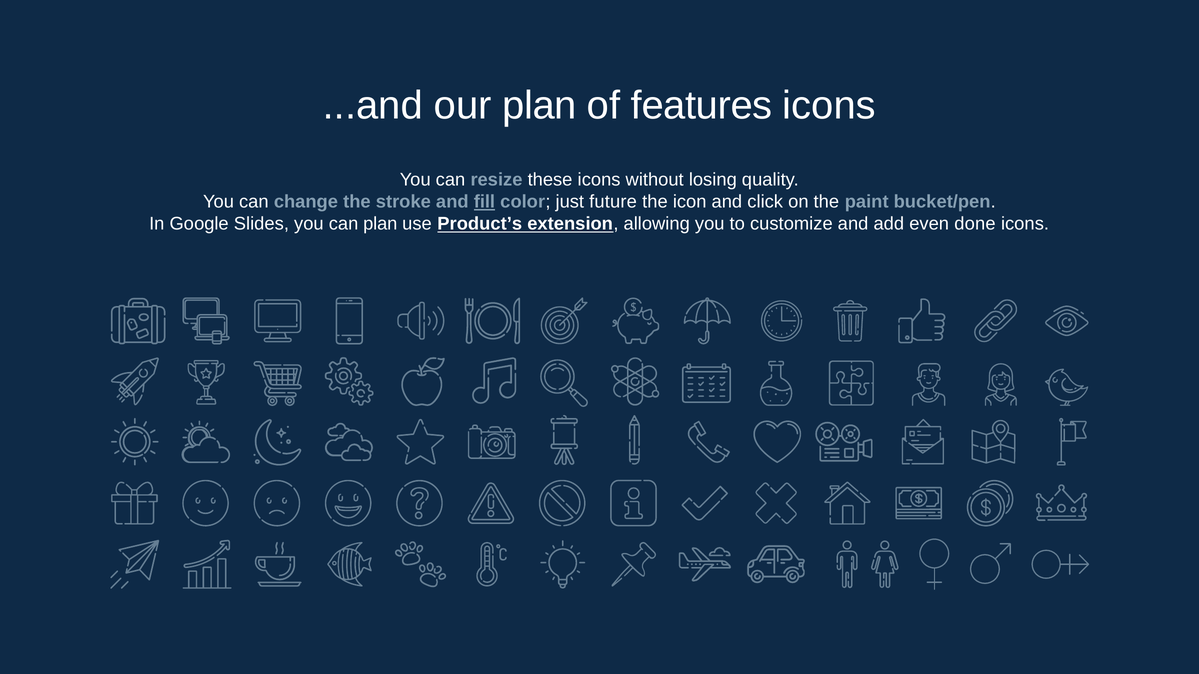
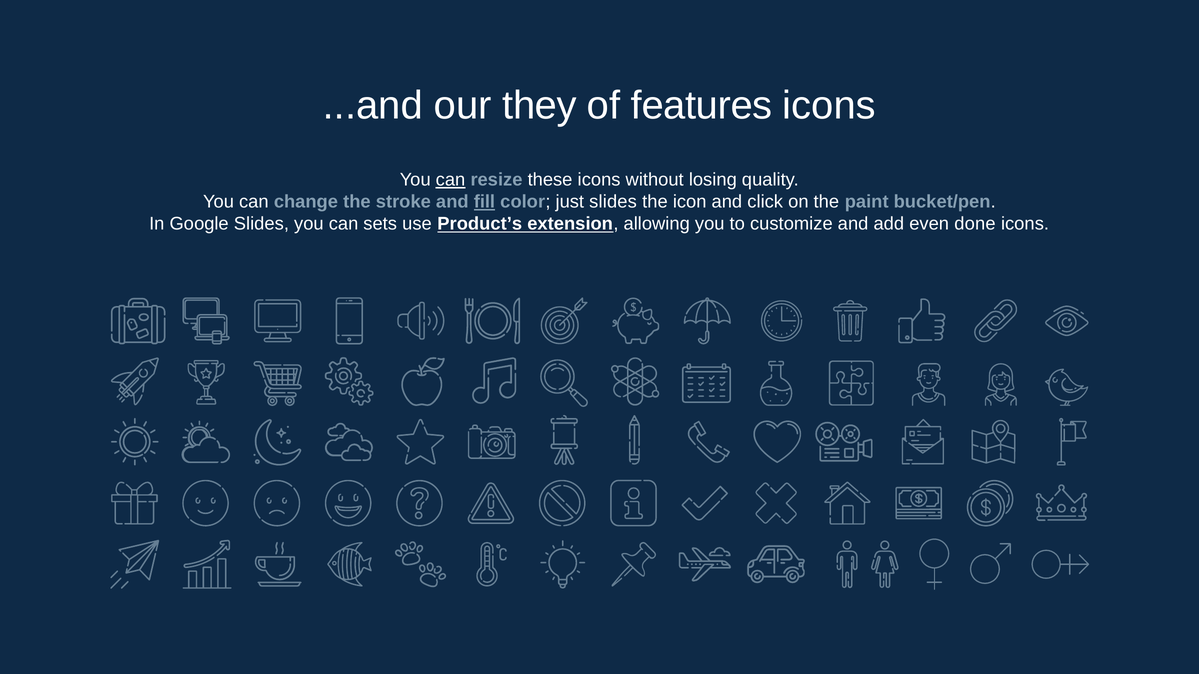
our plan: plan -> they
can at (450, 180) underline: none -> present
just future: future -> slides
can plan: plan -> sets
